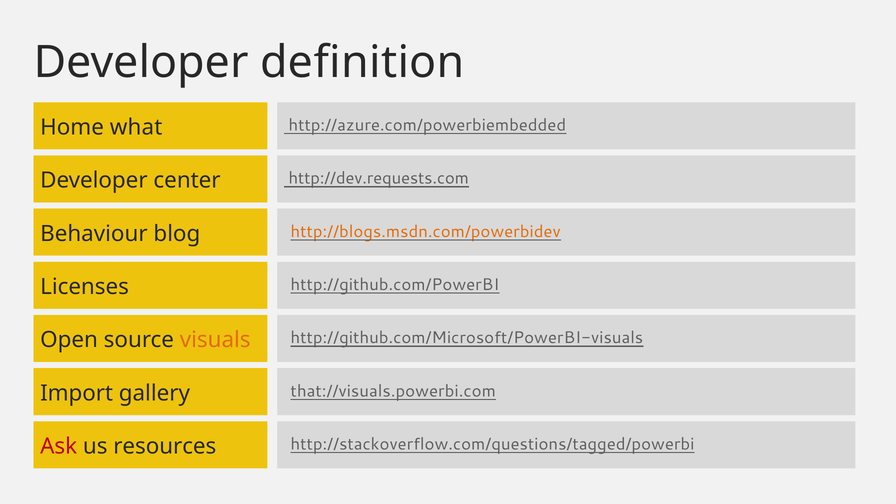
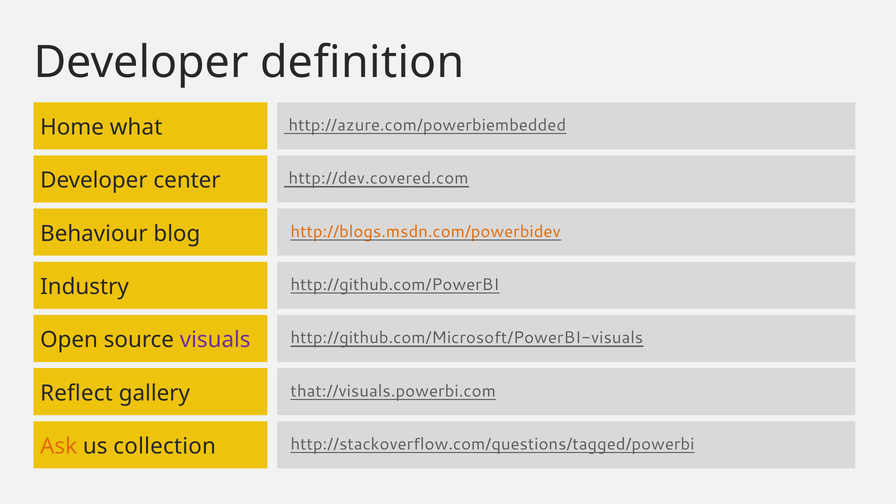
http://dev.requests.com: http://dev.requests.com -> http://dev.covered.com
Licenses: Licenses -> Industry
visuals colour: orange -> purple
Import: Import -> Reflect
Ask colour: red -> orange
resources: resources -> collection
